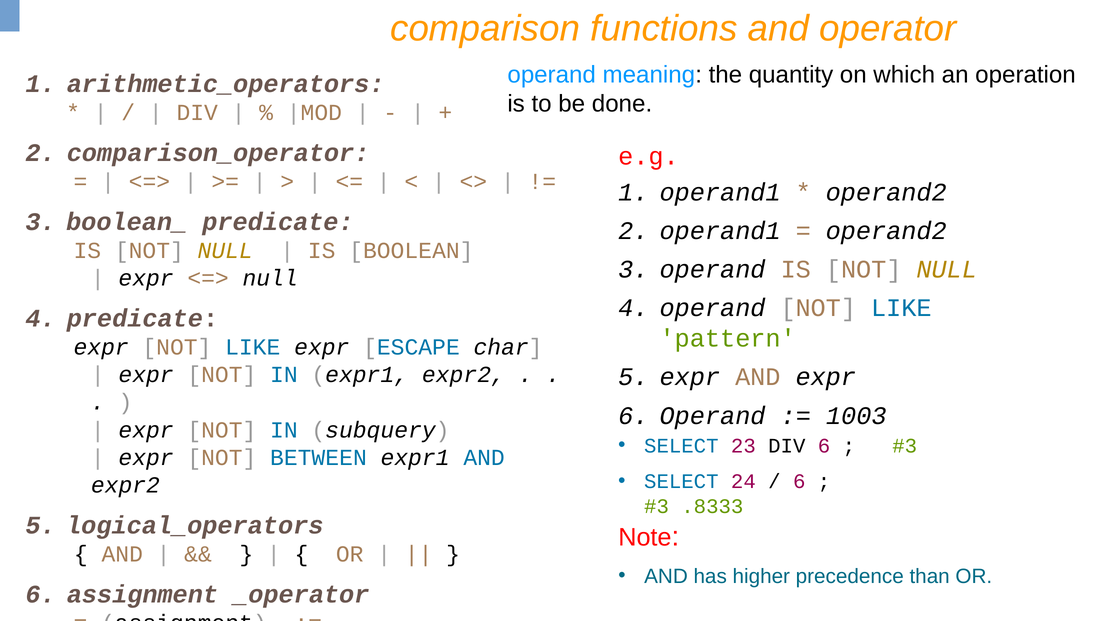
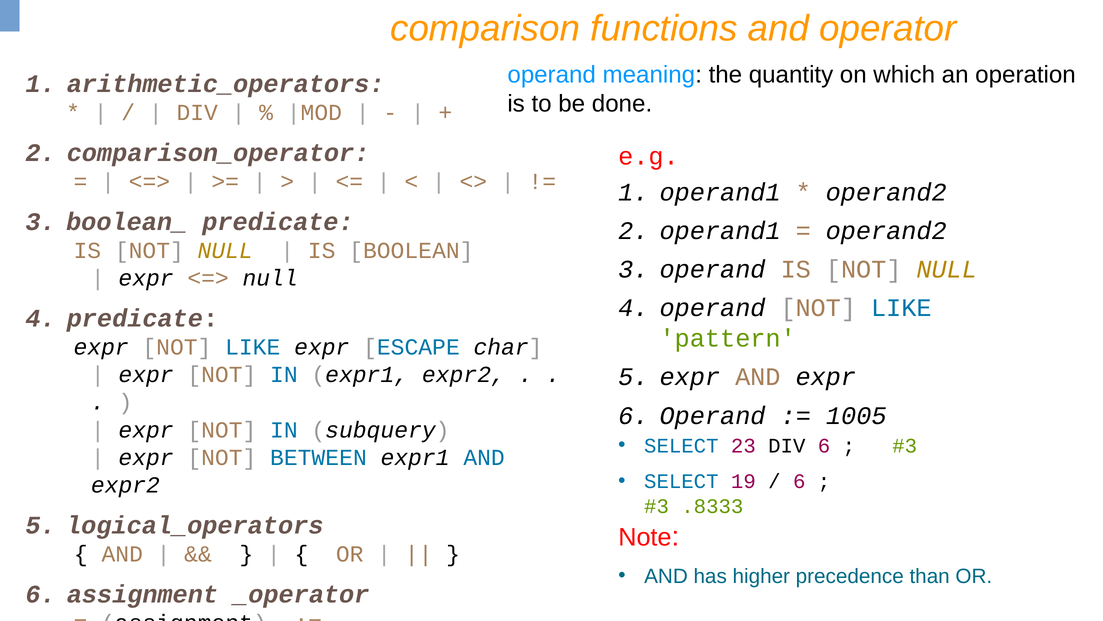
1003: 1003 -> 1005
24: 24 -> 19
